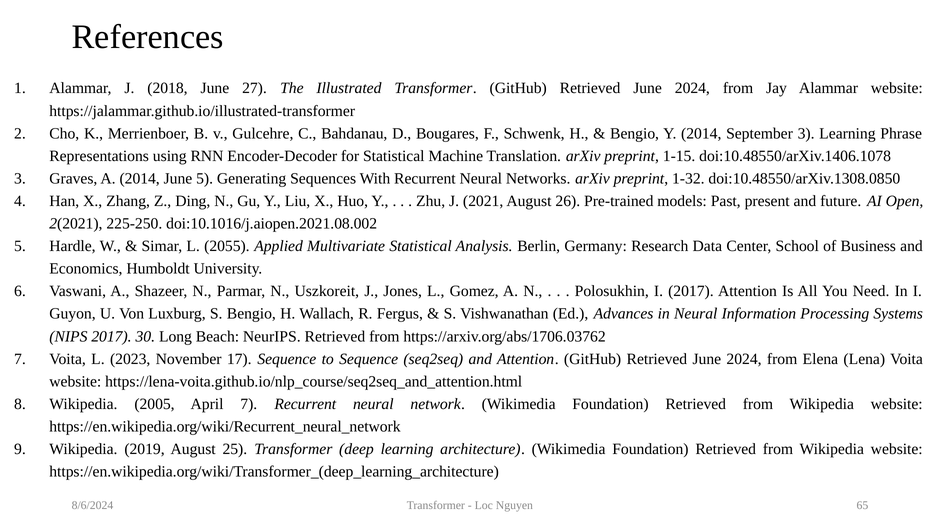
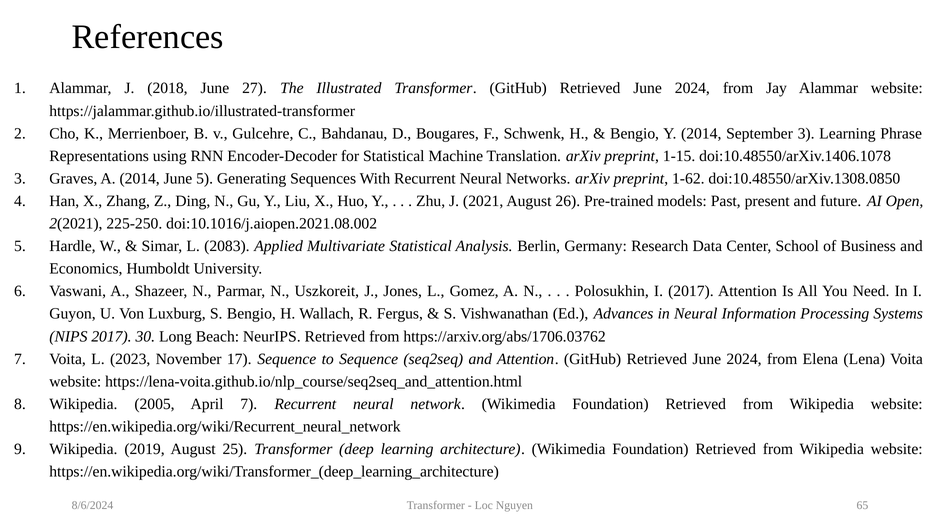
1-32: 1-32 -> 1-62
2055: 2055 -> 2083
